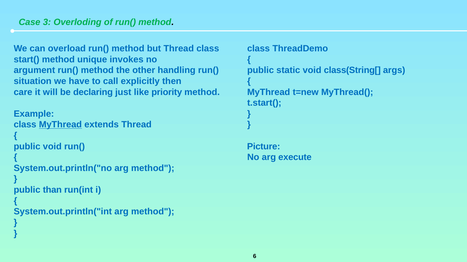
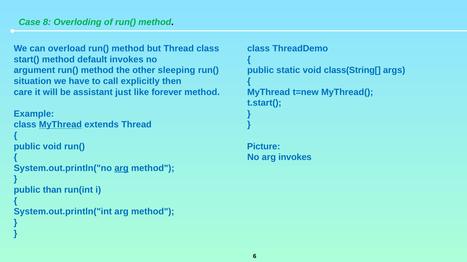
3: 3 -> 8
unique: unique -> default
handling: handling -> sleeping
declaring: declaring -> assistant
priority: priority -> forever
arg execute: execute -> invokes
arg at (122, 169) underline: none -> present
